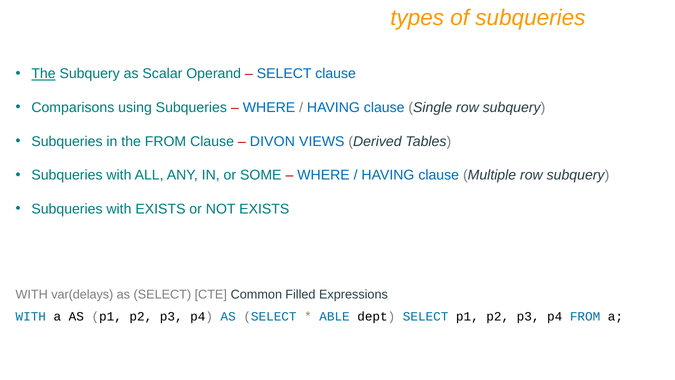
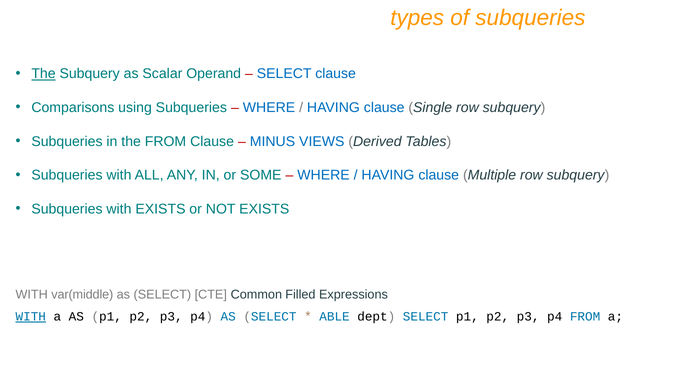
DIVON: DIVON -> MINUS
var(delays: var(delays -> var(middle
WITH at (31, 316) underline: none -> present
